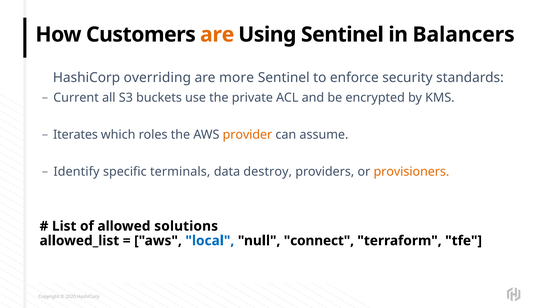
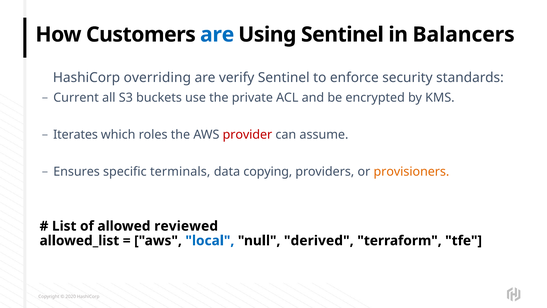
are at (217, 35) colour: orange -> blue
more: more -> verify
provider colour: orange -> red
Identify: Identify -> Ensures
destroy: destroy -> copying
solutions: solutions -> reviewed
connect: connect -> derived
